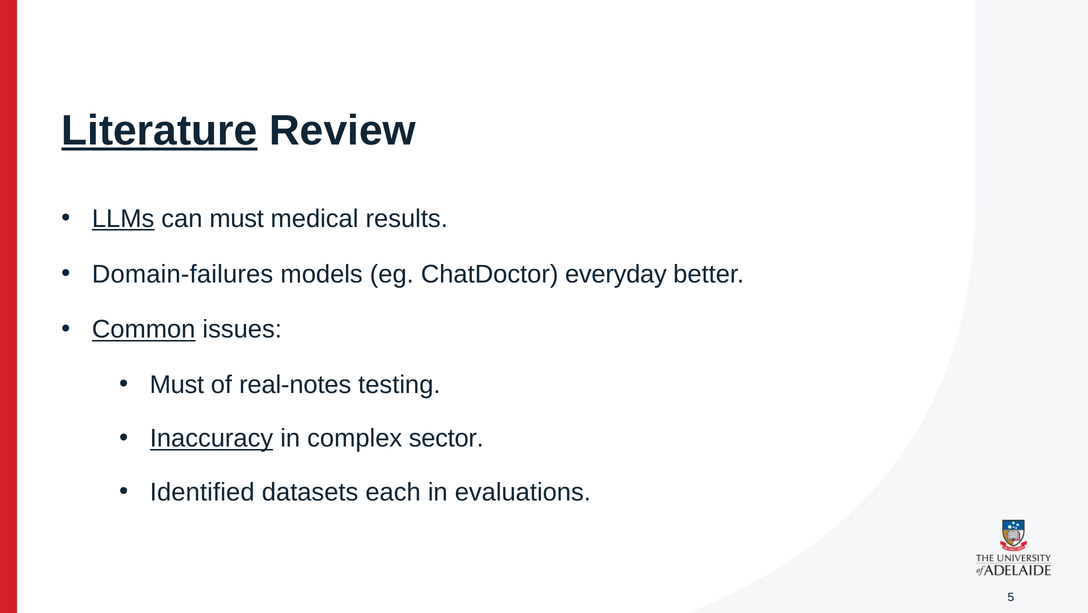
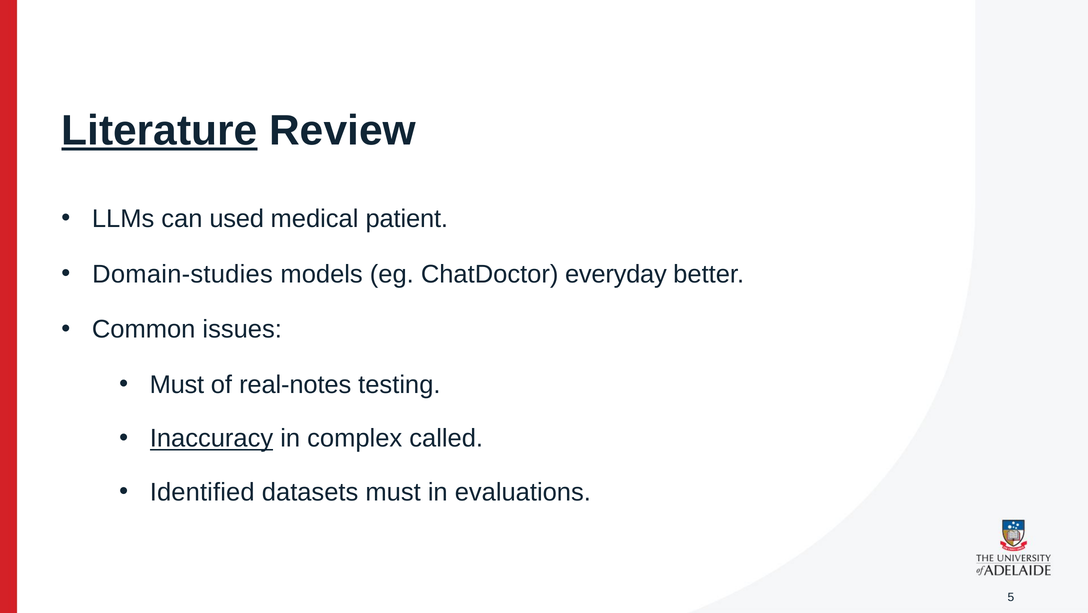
LLMs underline: present -> none
can must: must -> used
results: results -> patient
Domain-failures: Domain-failures -> Domain-studies
Common underline: present -> none
sector: sector -> called
datasets each: each -> must
